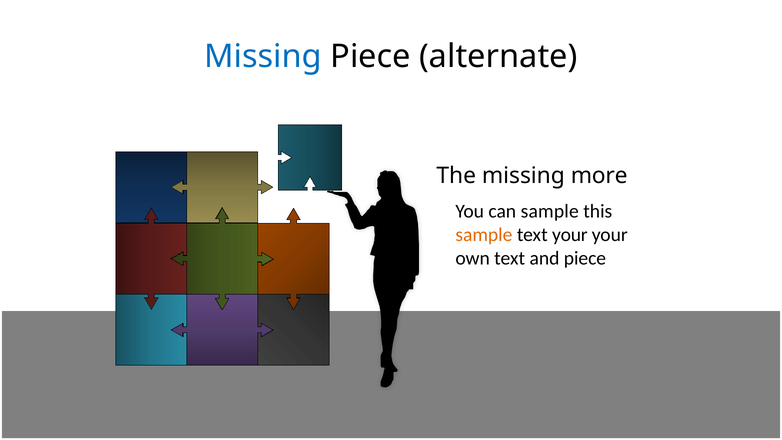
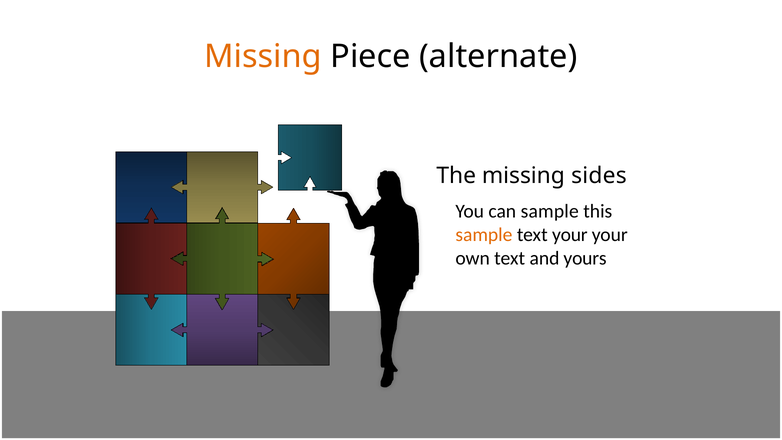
Missing at (263, 57) colour: blue -> orange
more: more -> sides
and piece: piece -> yours
